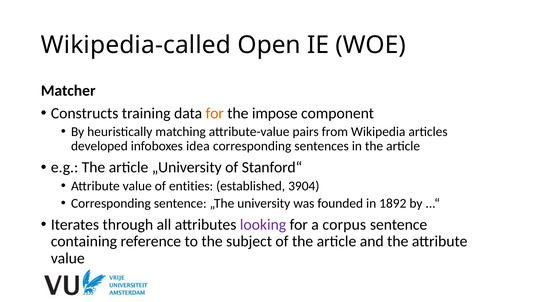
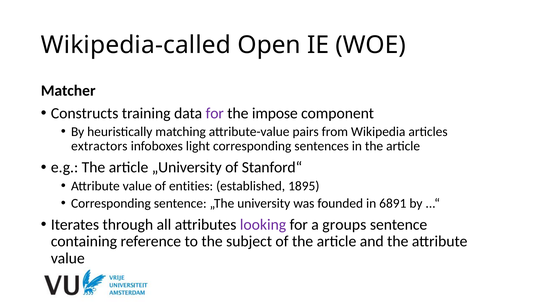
for at (215, 113) colour: orange -> purple
developed: developed -> extractors
idea: idea -> light
3904: 3904 -> 1895
1892: 1892 -> 6891
corpus: corpus -> groups
